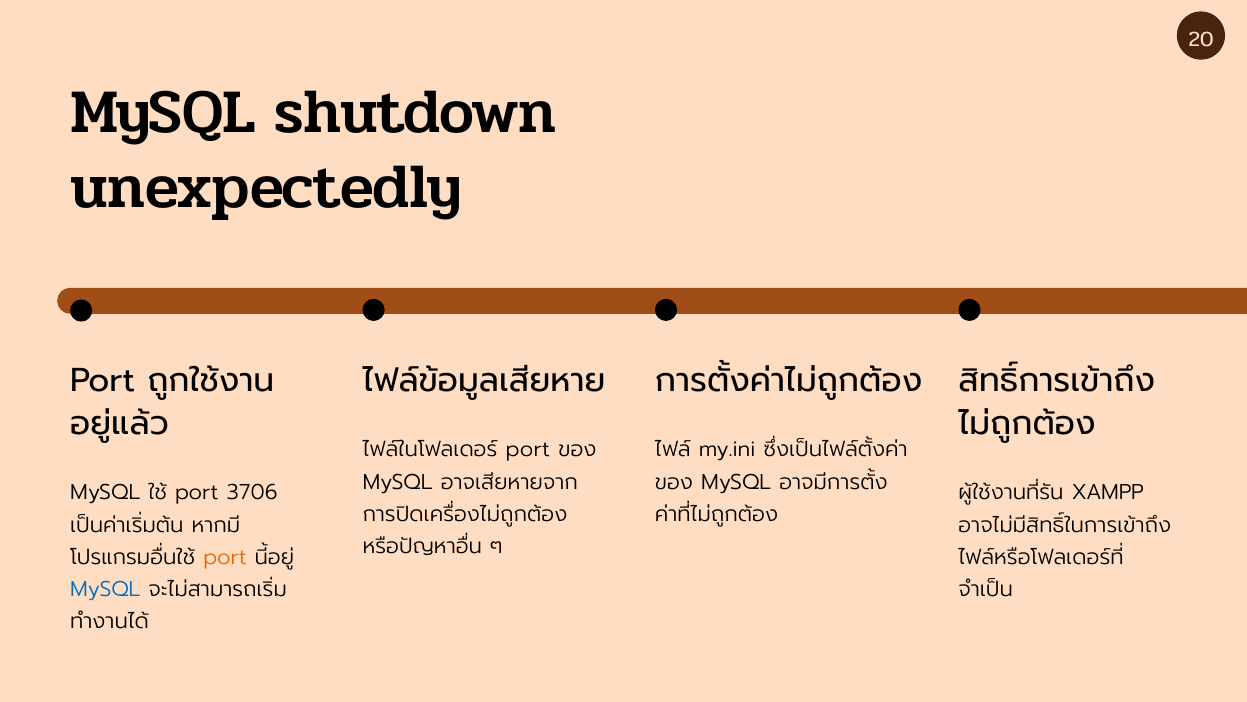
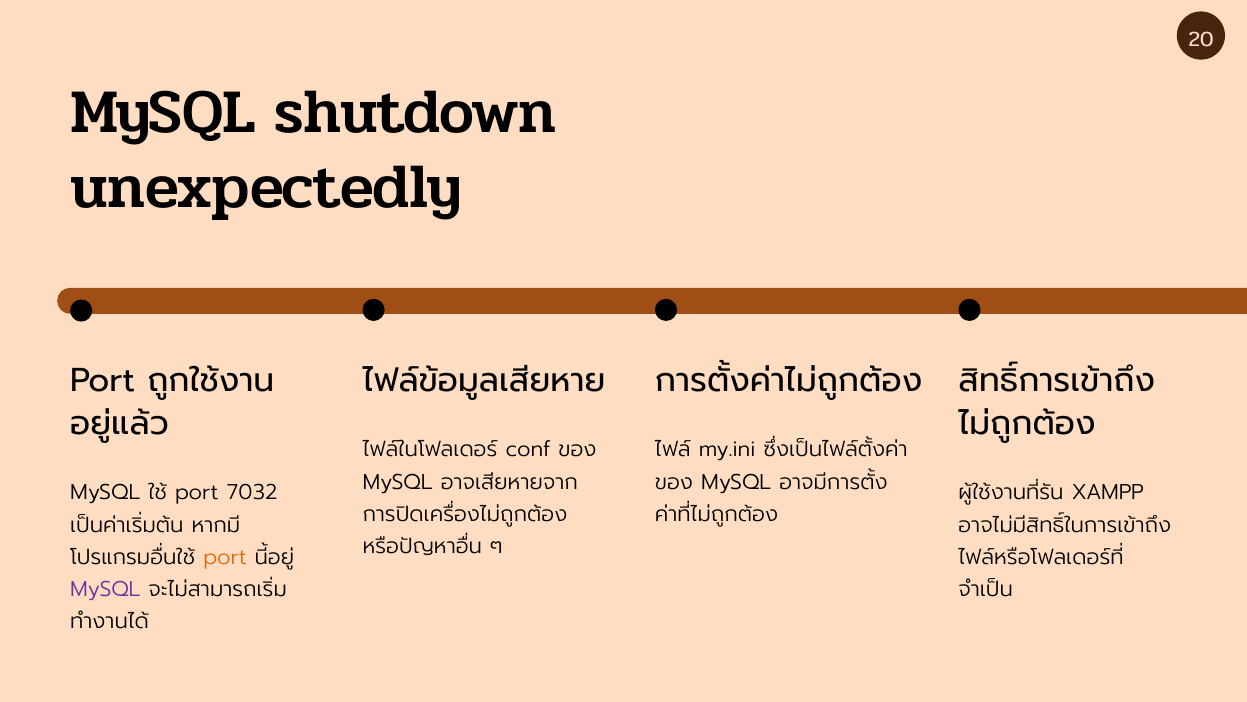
port at (528, 450): port -> conf
3706: 3706 -> 7032
MySQL at (105, 589) colour: blue -> purple
